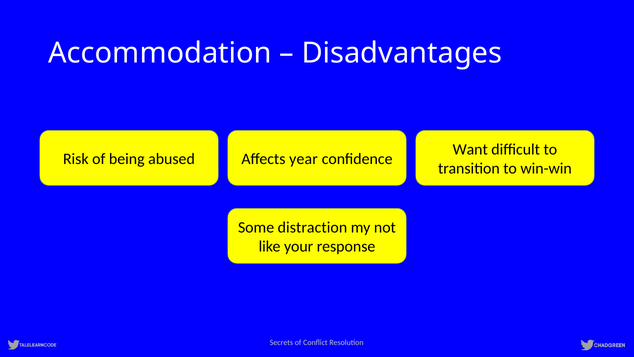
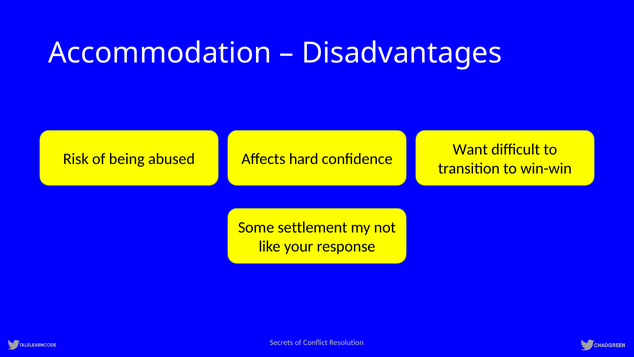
year: year -> hard
distraction: distraction -> settlement
